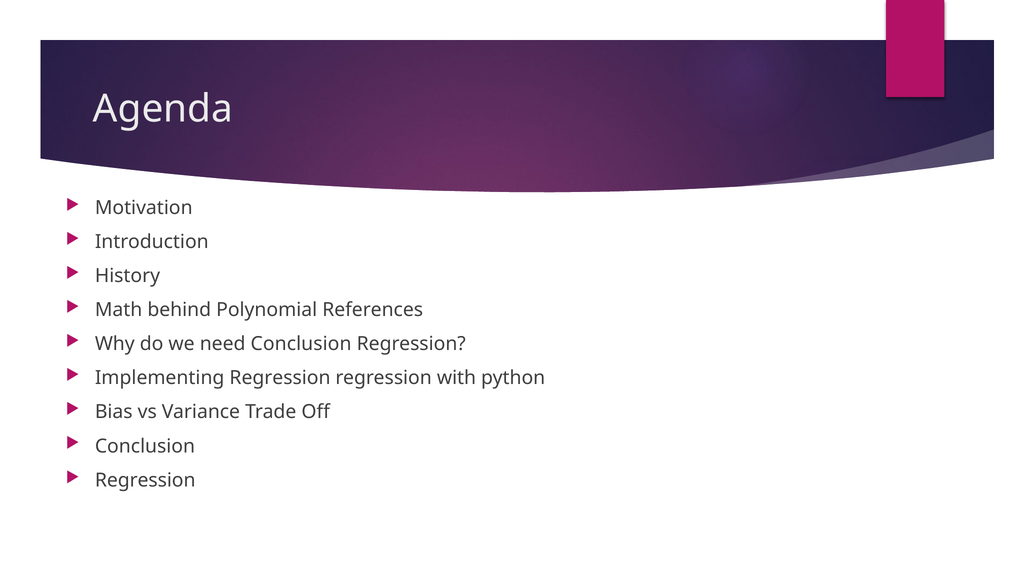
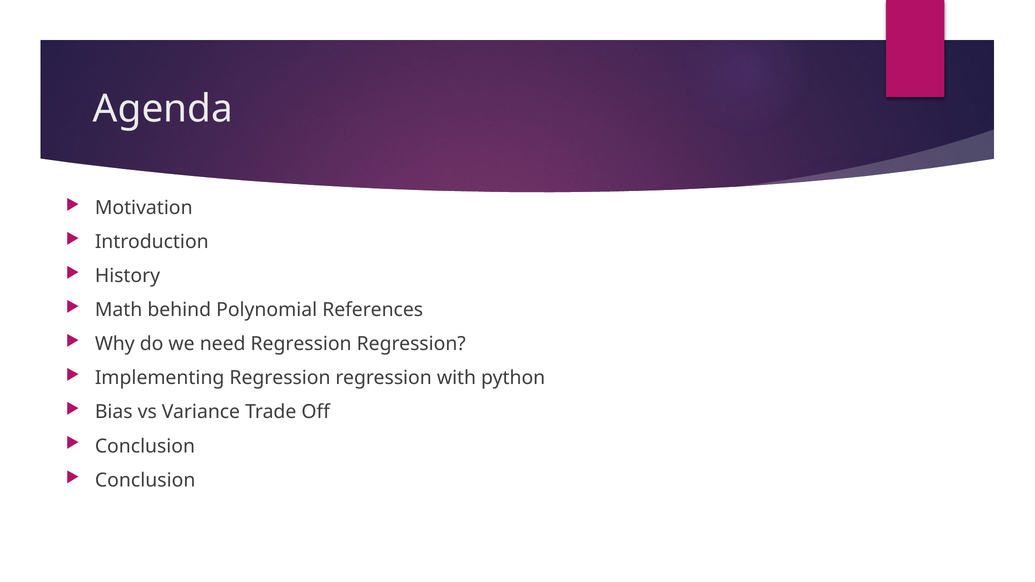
need Conclusion: Conclusion -> Regression
Regression at (145, 480): Regression -> Conclusion
